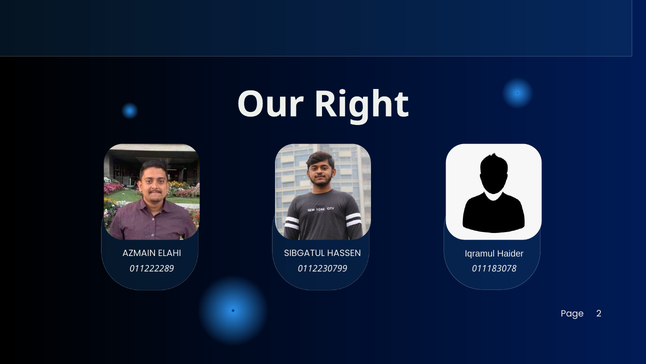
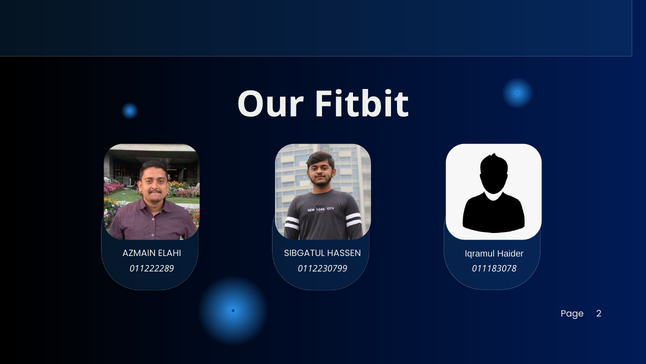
Right: Right -> Fitbit
